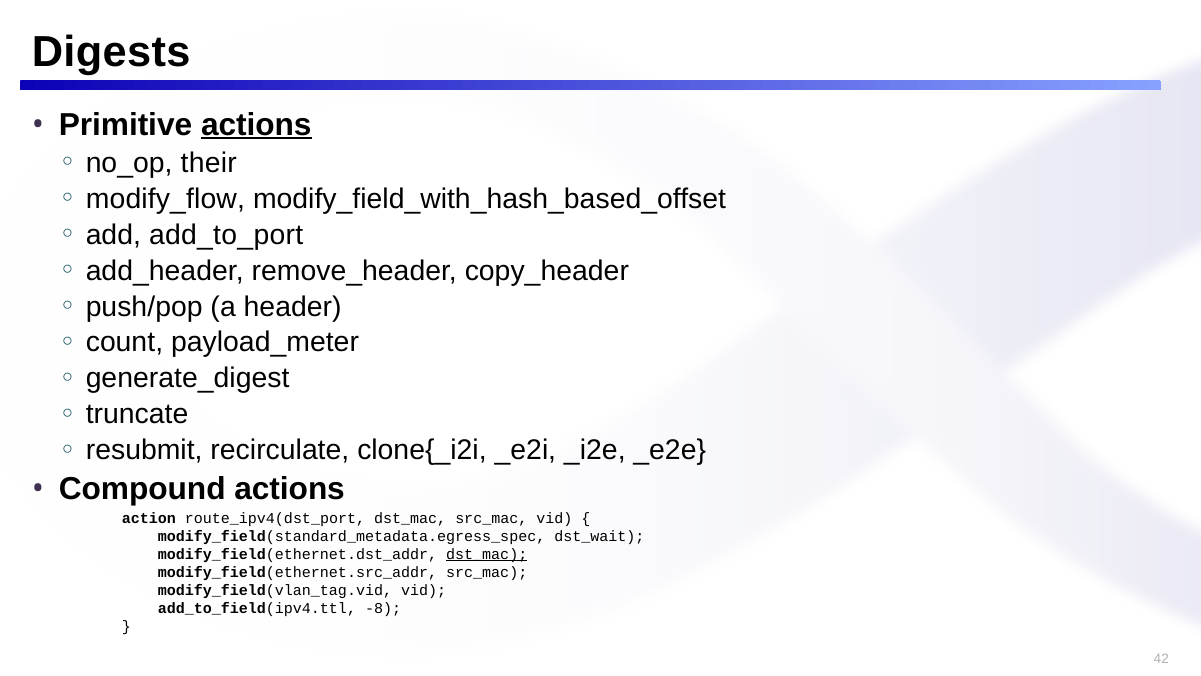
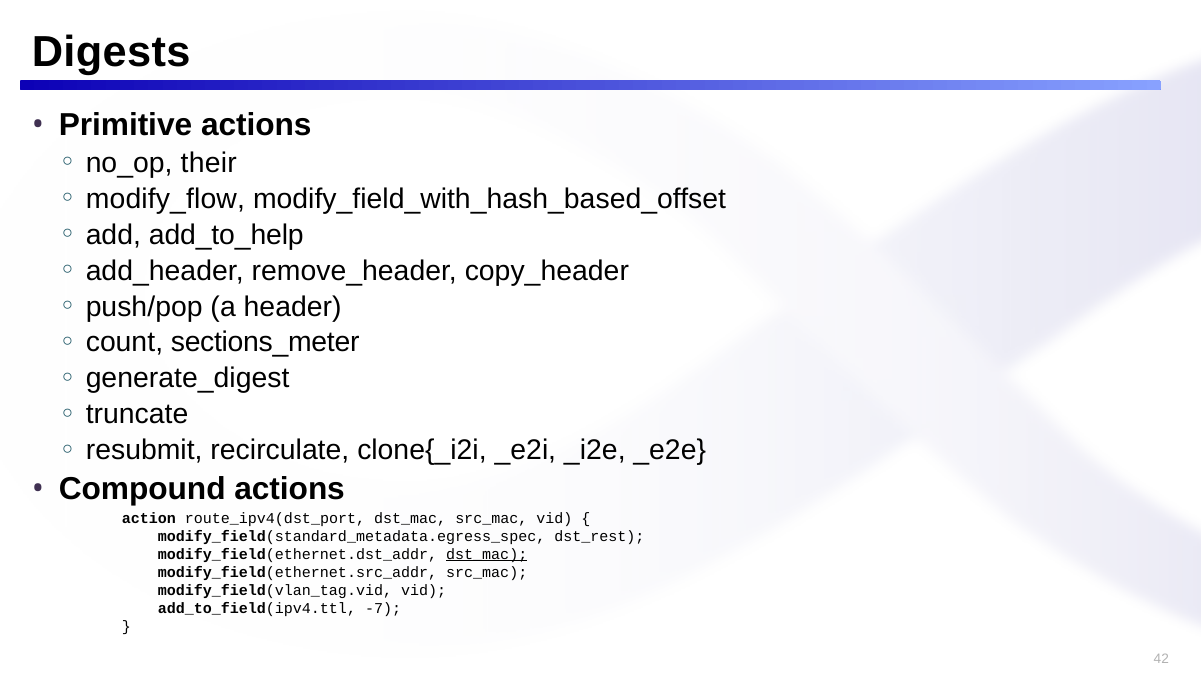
actions at (256, 125) underline: present -> none
add_to_port: add_to_port -> add_to_help
payload_meter: payload_meter -> sections_meter
dst_wait: dst_wait -> dst_rest
-8: -8 -> -7
